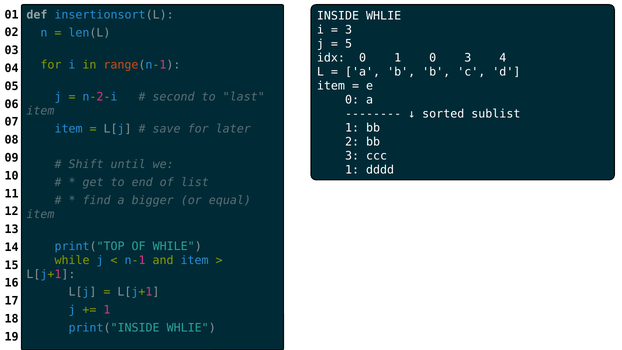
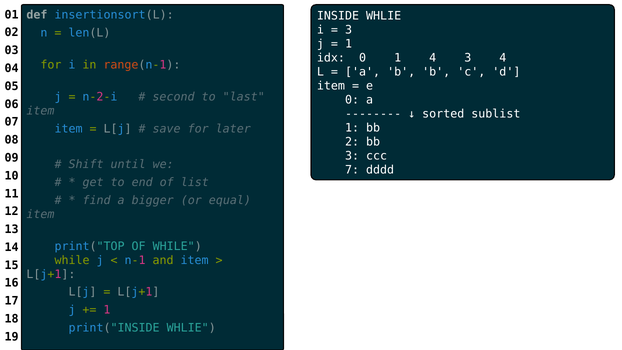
5 at (349, 44): 5 -> 1
1 0: 0 -> 4
1 at (352, 170): 1 -> 7
